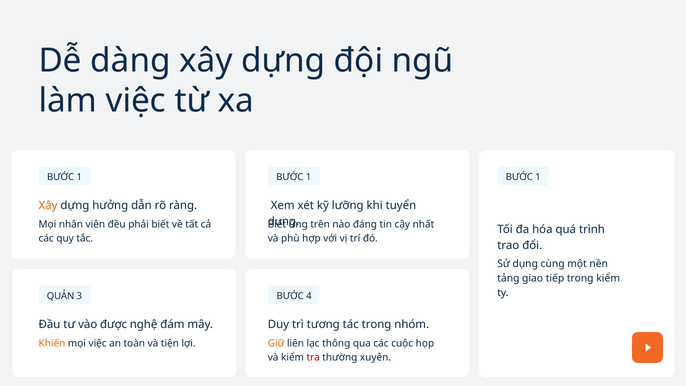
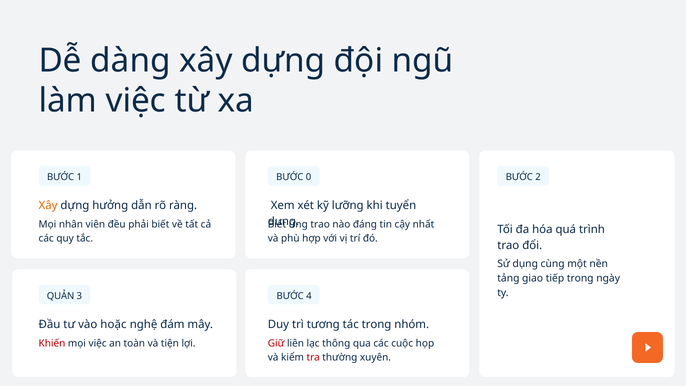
1 at (538, 177): 1 -> 2
1 at (309, 177): 1 -> 0
trên at (320, 224): trên -> trao
trong kiểm: kiểm -> ngày
được: được -> hoặc
Giữ colour: orange -> red
Khiến colour: orange -> red
